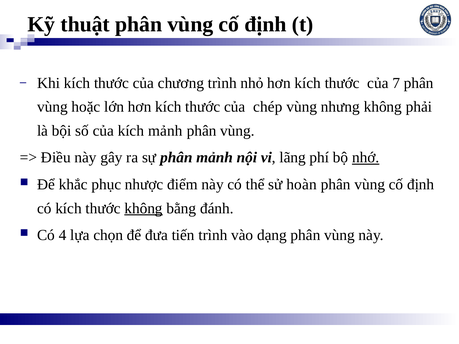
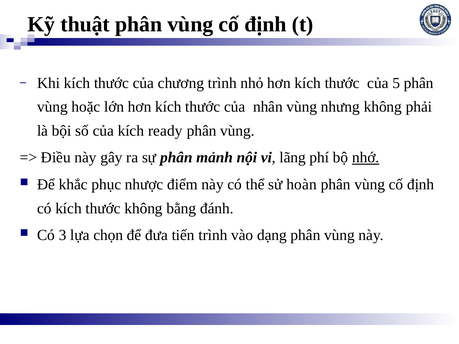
7: 7 -> 5
chép: chép -> nhân
kích mảnh: mảnh -> ready
không at (144, 208) underline: present -> none
4: 4 -> 3
